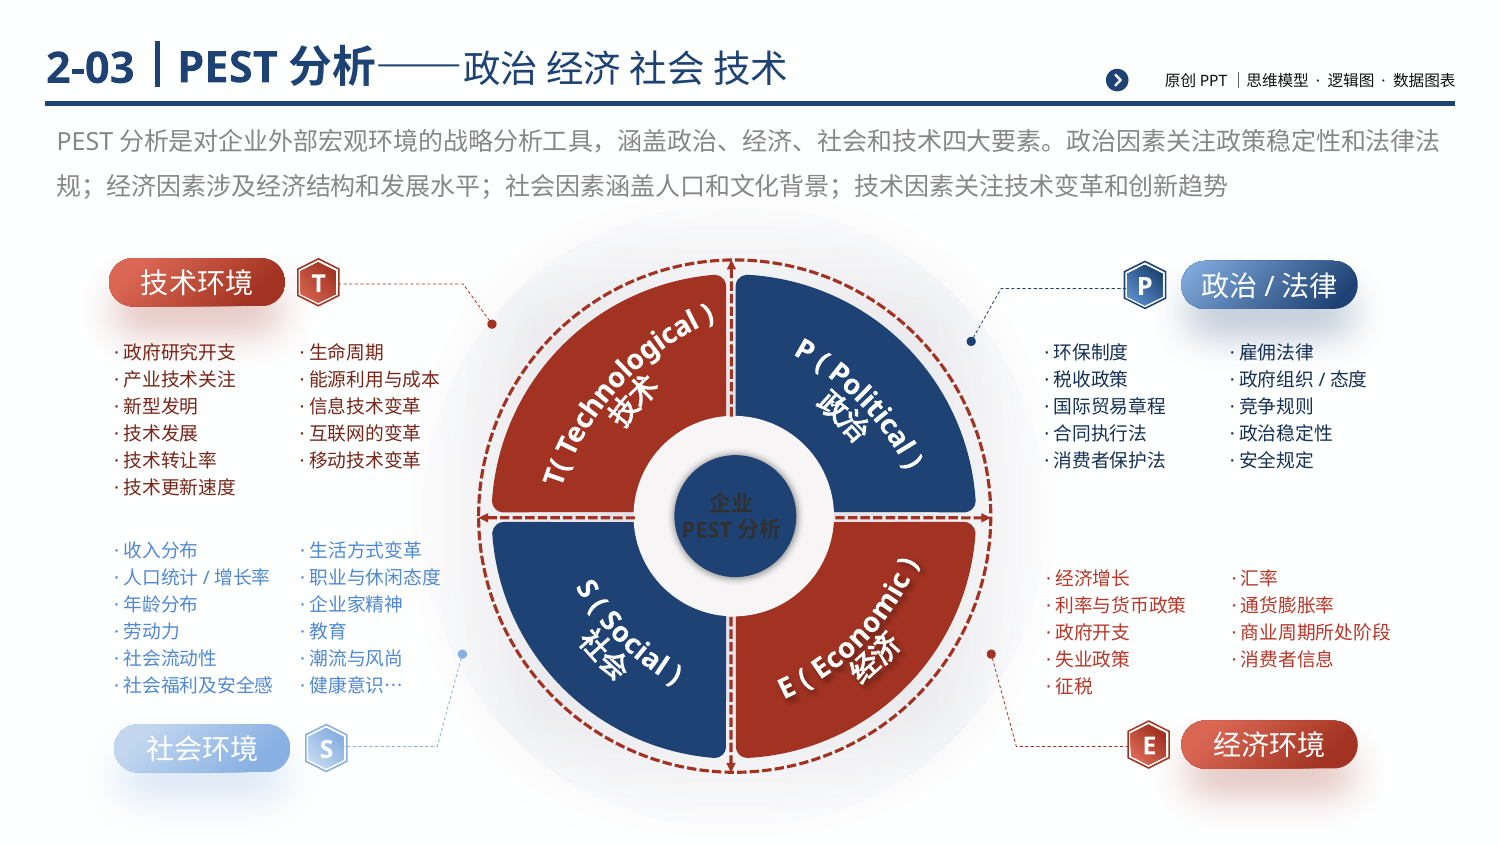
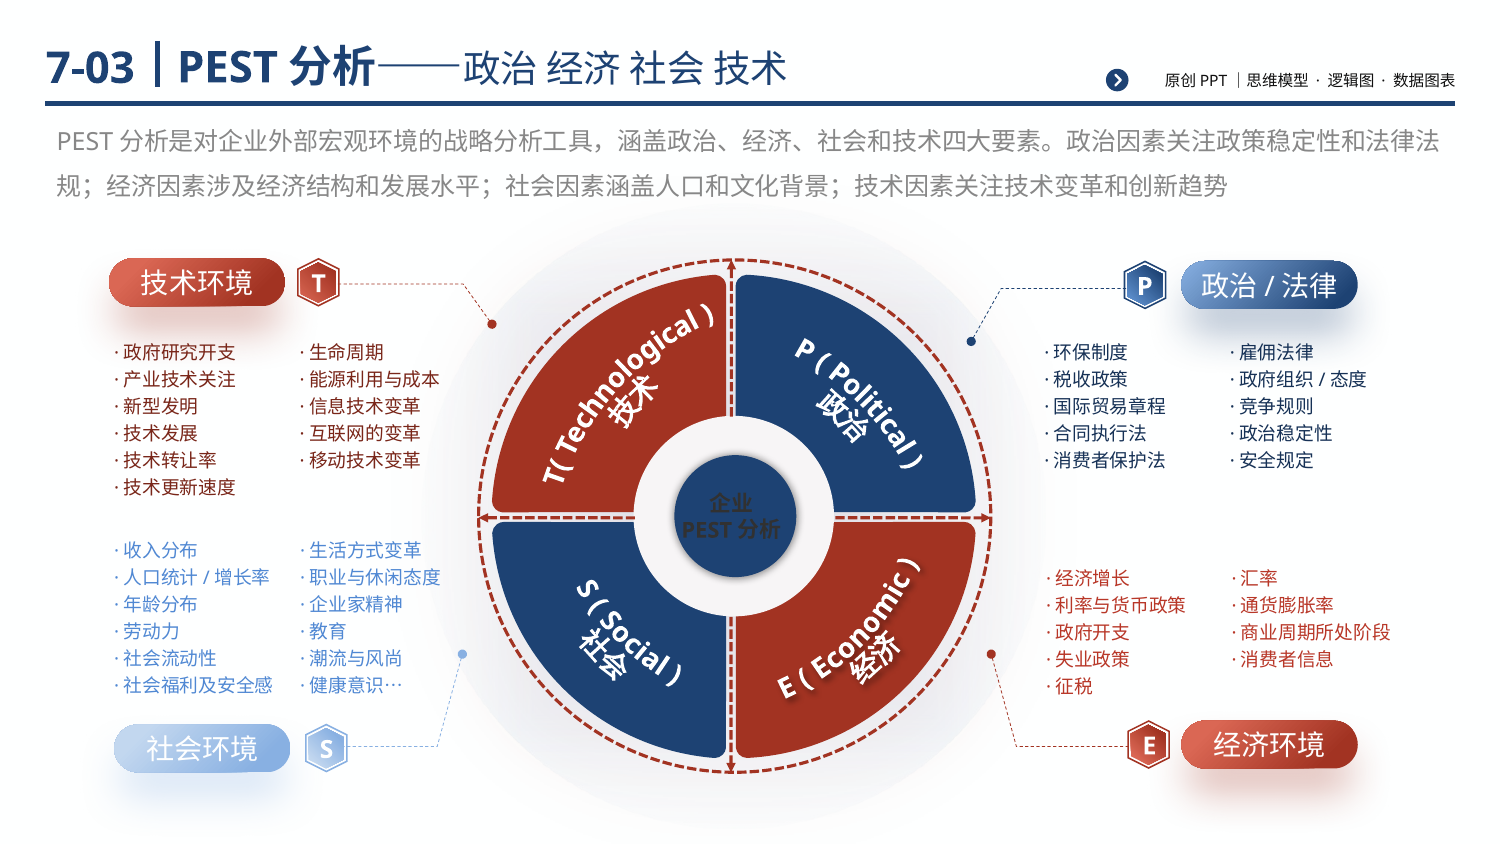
2-03: 2-03 -> 7-03
